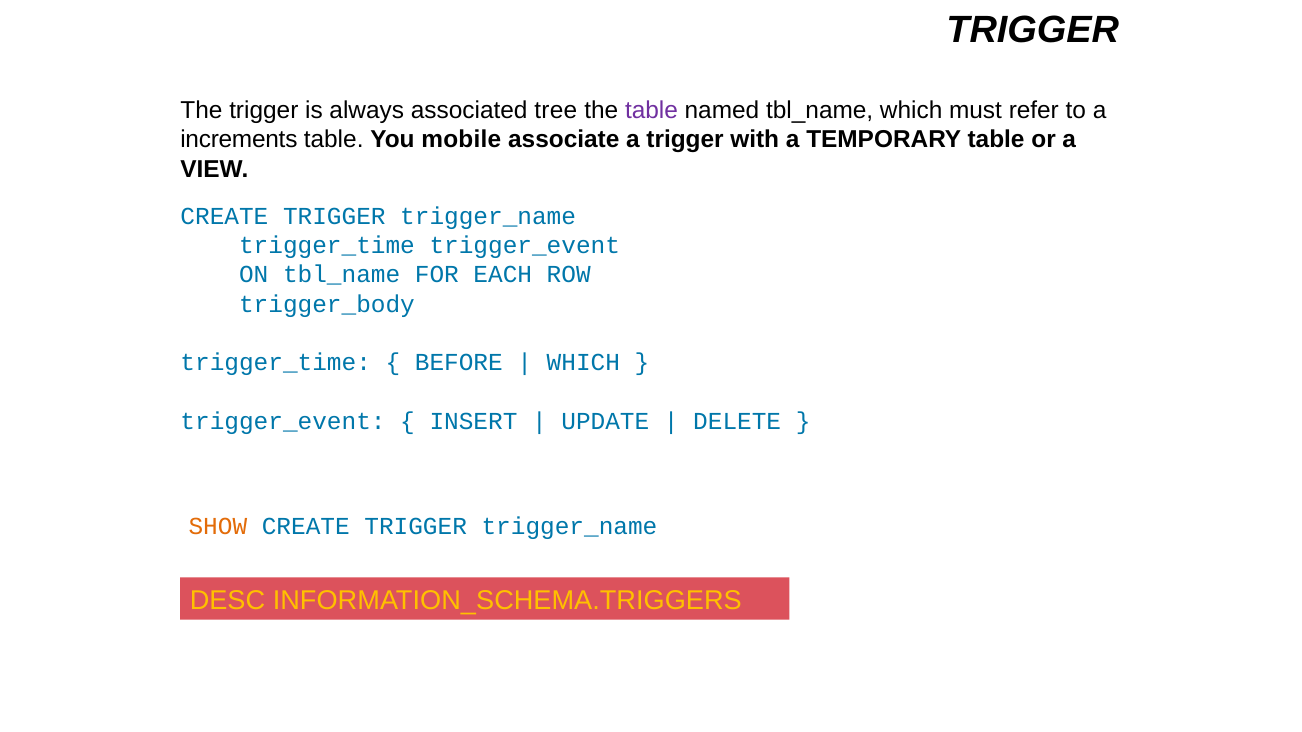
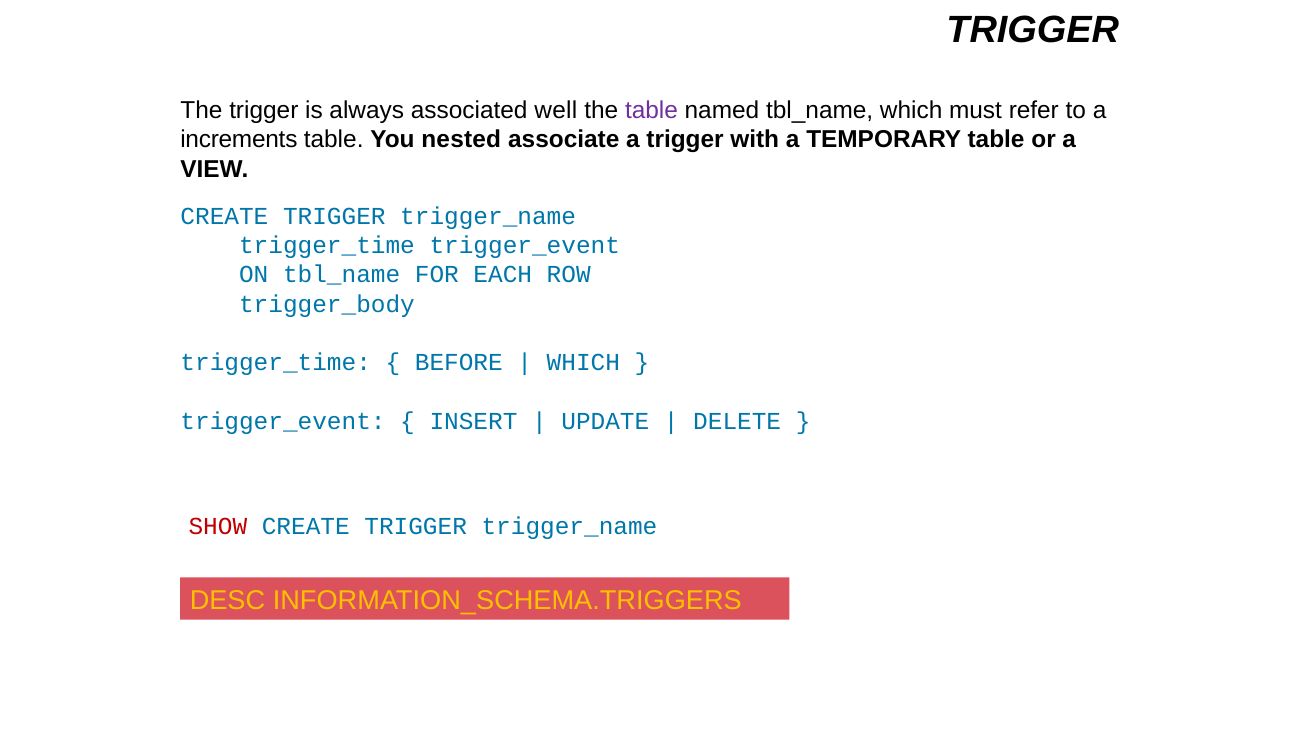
tree: tree -> well
mobile: mobile -> nested
SHOW colour: orange -> red
